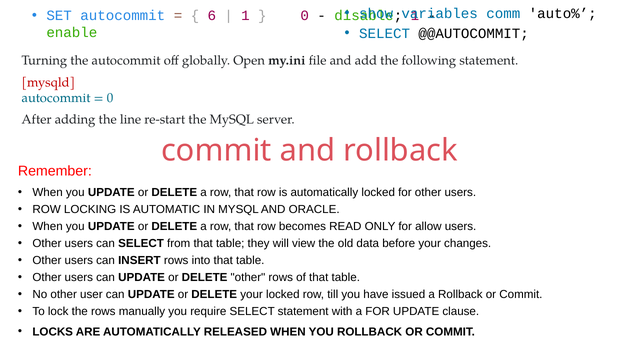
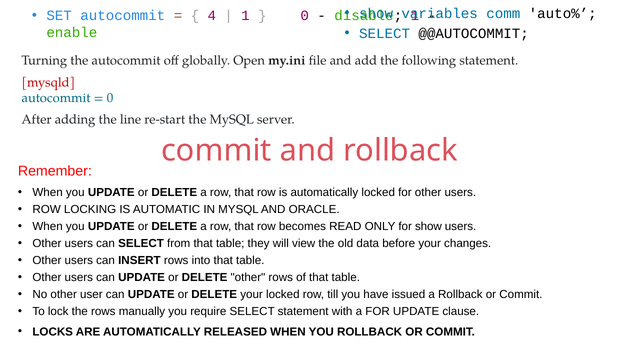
6: 6 -> 4
for allow: allow -> show
